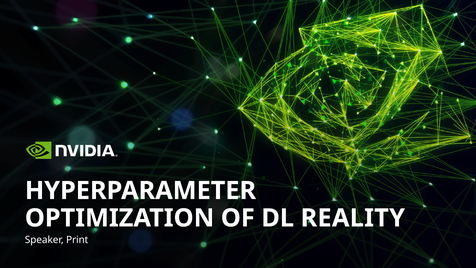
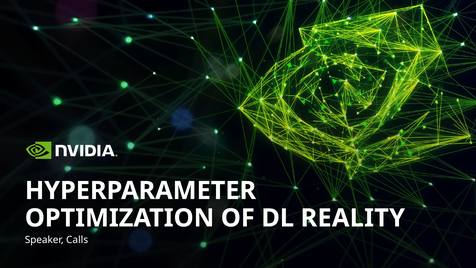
Print: Print -> Calls
